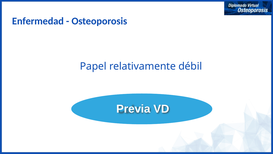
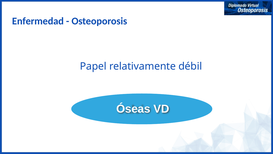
Previa: Previa -> Óseas
